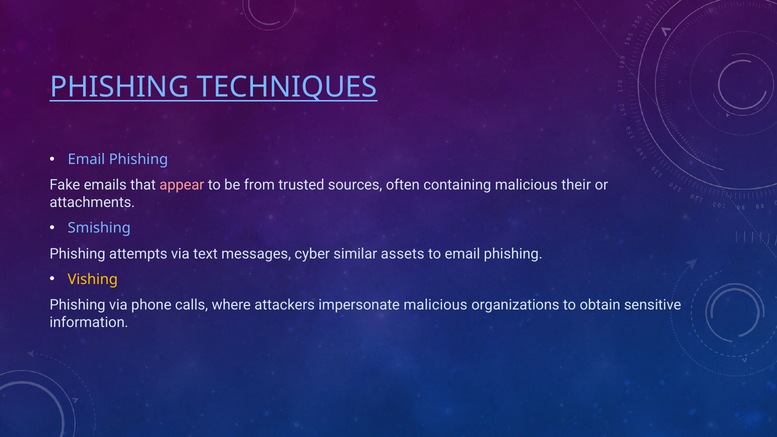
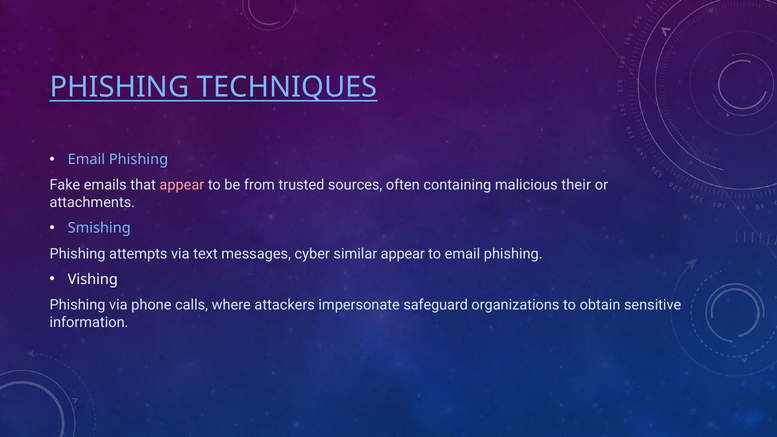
similar assets: assets -> appear
Vishing colour: yellow -> white
impersonate malicious: malicious -> safeguard
